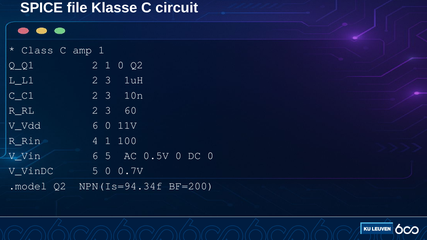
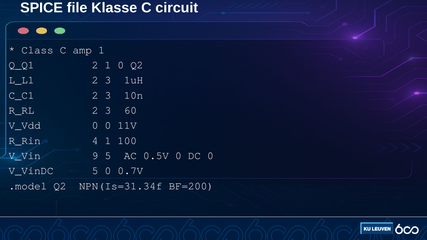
V_Vdd 6: 6 -> 0
V_Vin 6: 6 -> 9
NPN(Is=94.34f: NPN(Is=94.34f -> NPN(Is=31.34f
